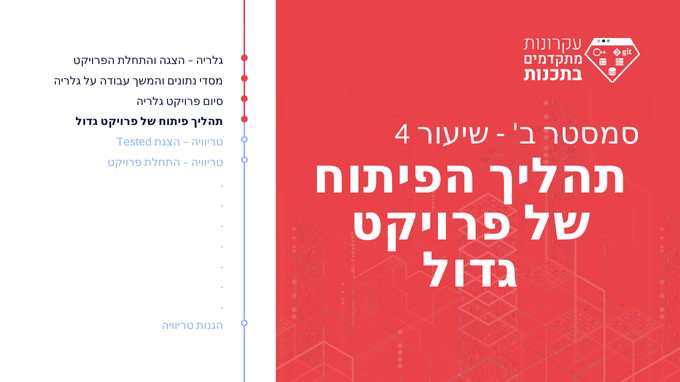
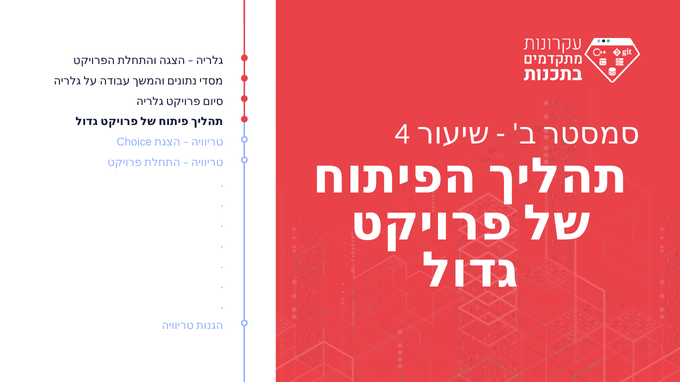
Tested: Tested -> Choice
